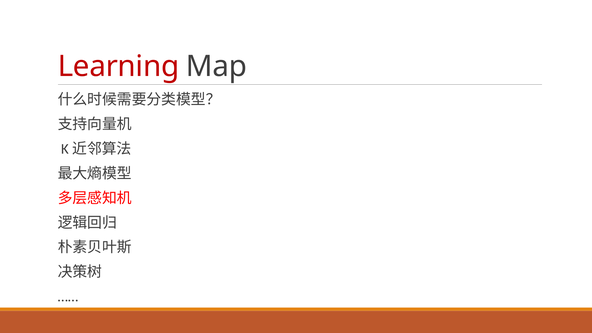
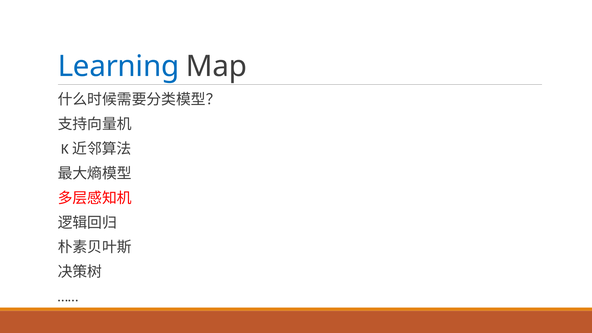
Learning colour: red -> blue
